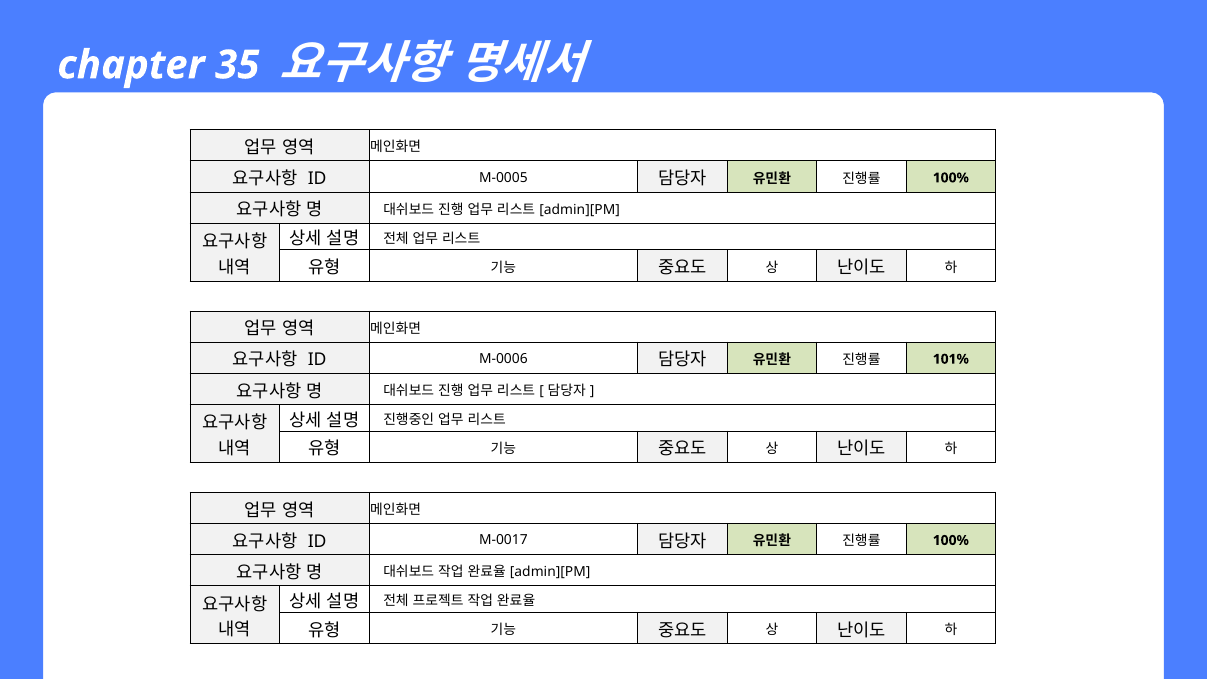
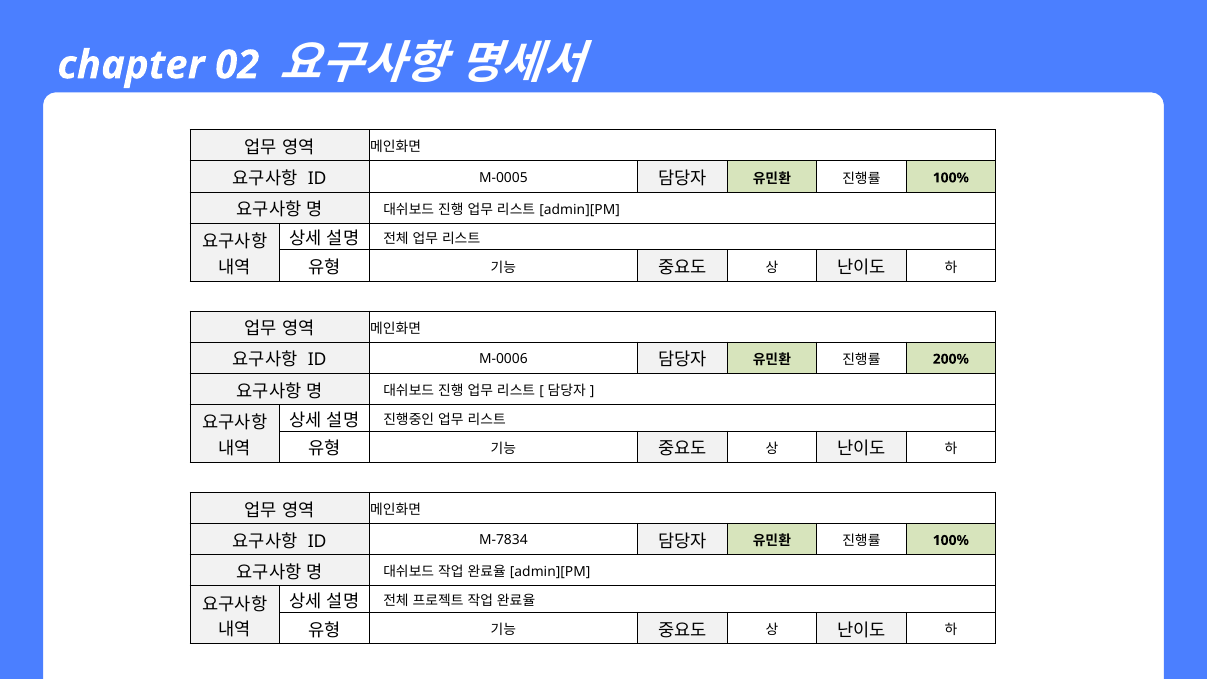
35: 35 -> 02
101%: 101% -> 200%
M-0017: M-0017 -> M-7834
